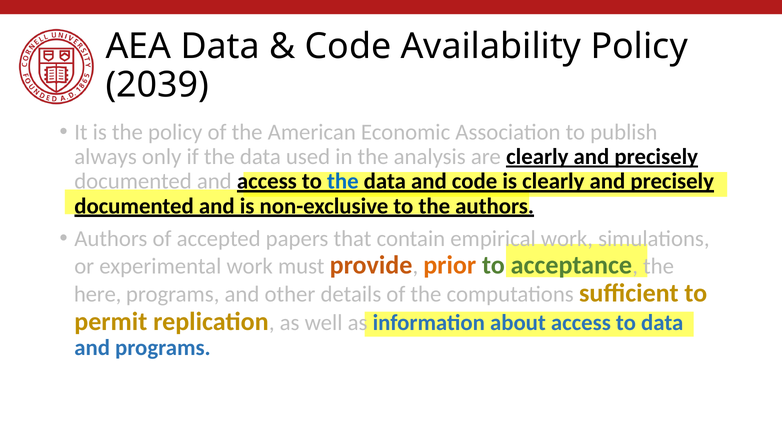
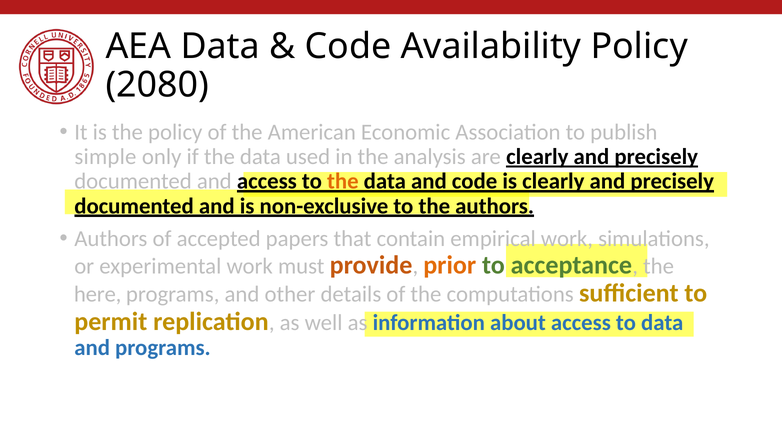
2039: 2039 -> 2080
always: always -> simple
the at (343, 181) colour: blue -> orange
